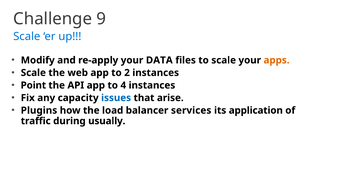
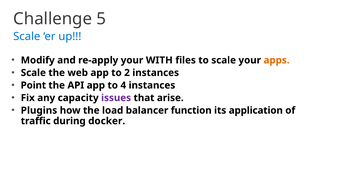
9: 9 -> 5
DATA: DATA -> WITH
issues colour: blue -> purple
services: services -> function
usually: usually -> docker
